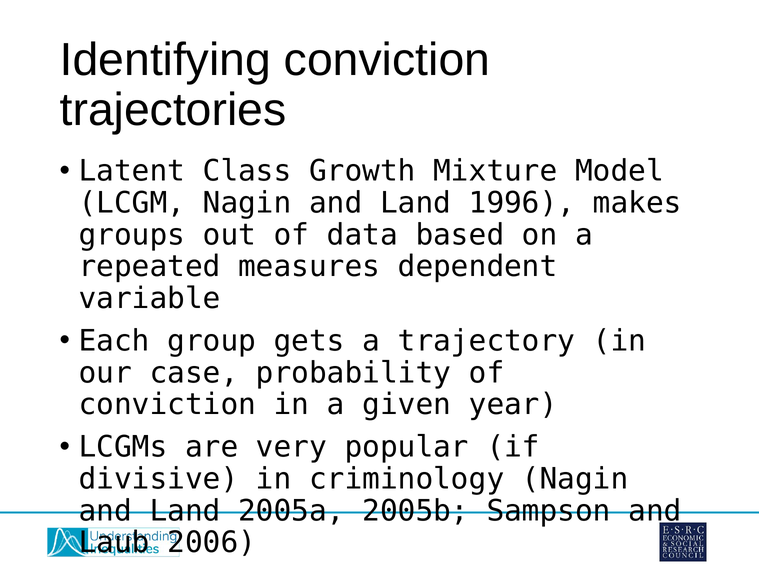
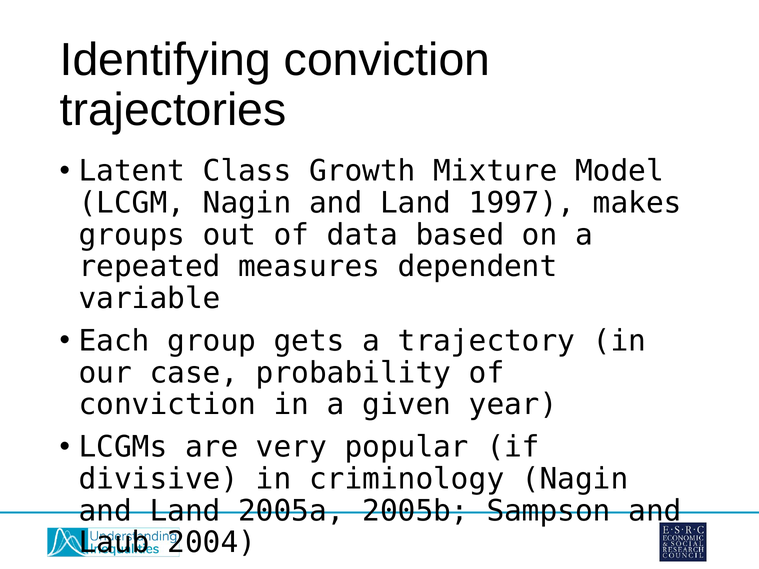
1996: 1996 -> 1997
2006: 2006 -> 2004
